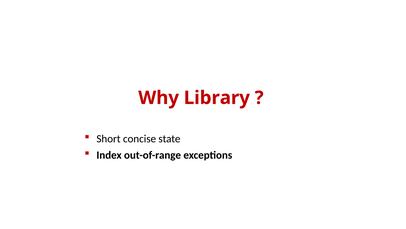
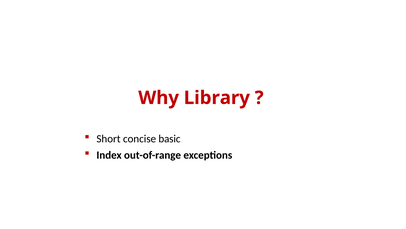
state: state -> basic
